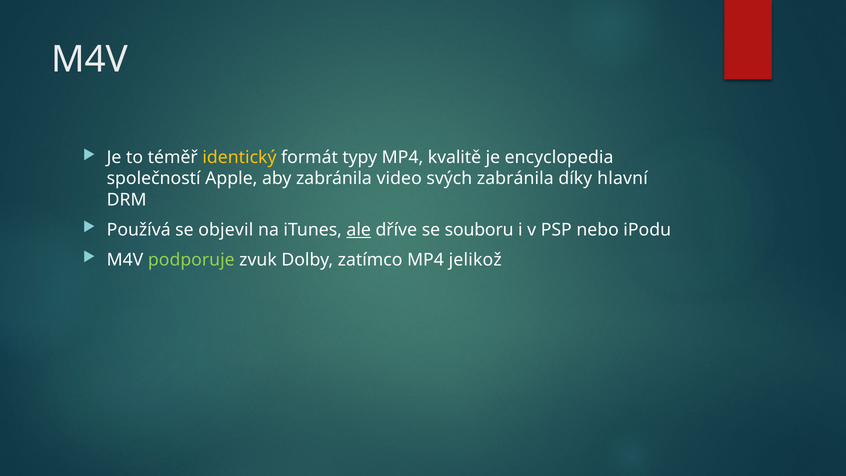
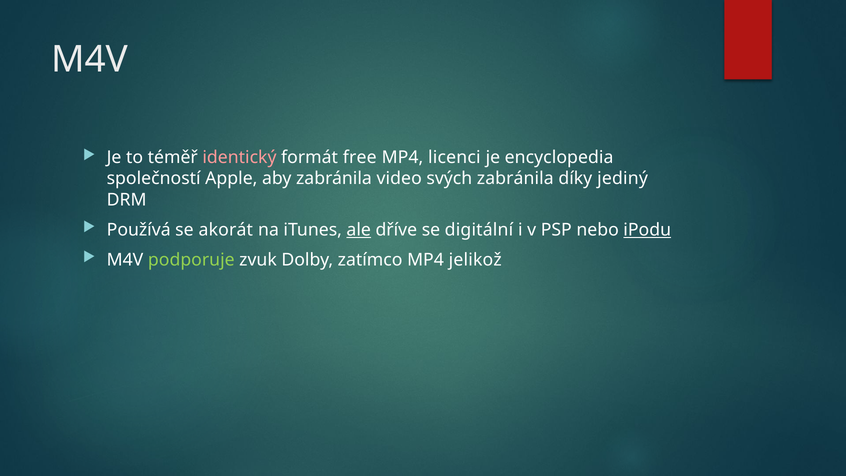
identický colour: yellow -> pink
typy: typy -> free
kvalitě: kvalitě -> licenci
hlavní: hlavní -> jediný
objevil: objevil -> akorát
souboru: souboru -> digitální
iPodu underline: none -> present
